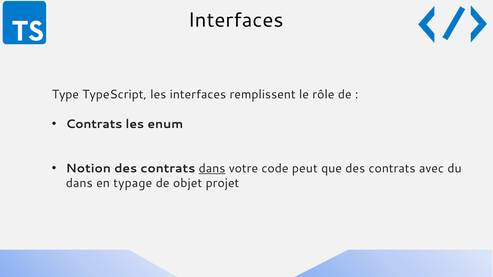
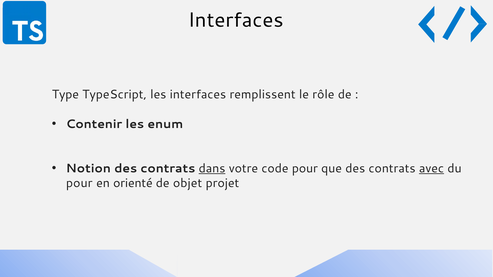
Contrats at (94, 124): Contrats -> Contenir
code peut: peut -> pour
avec underline: none -> present
dans at (79, 183): dans -> pour
typage: typage -> orienté
